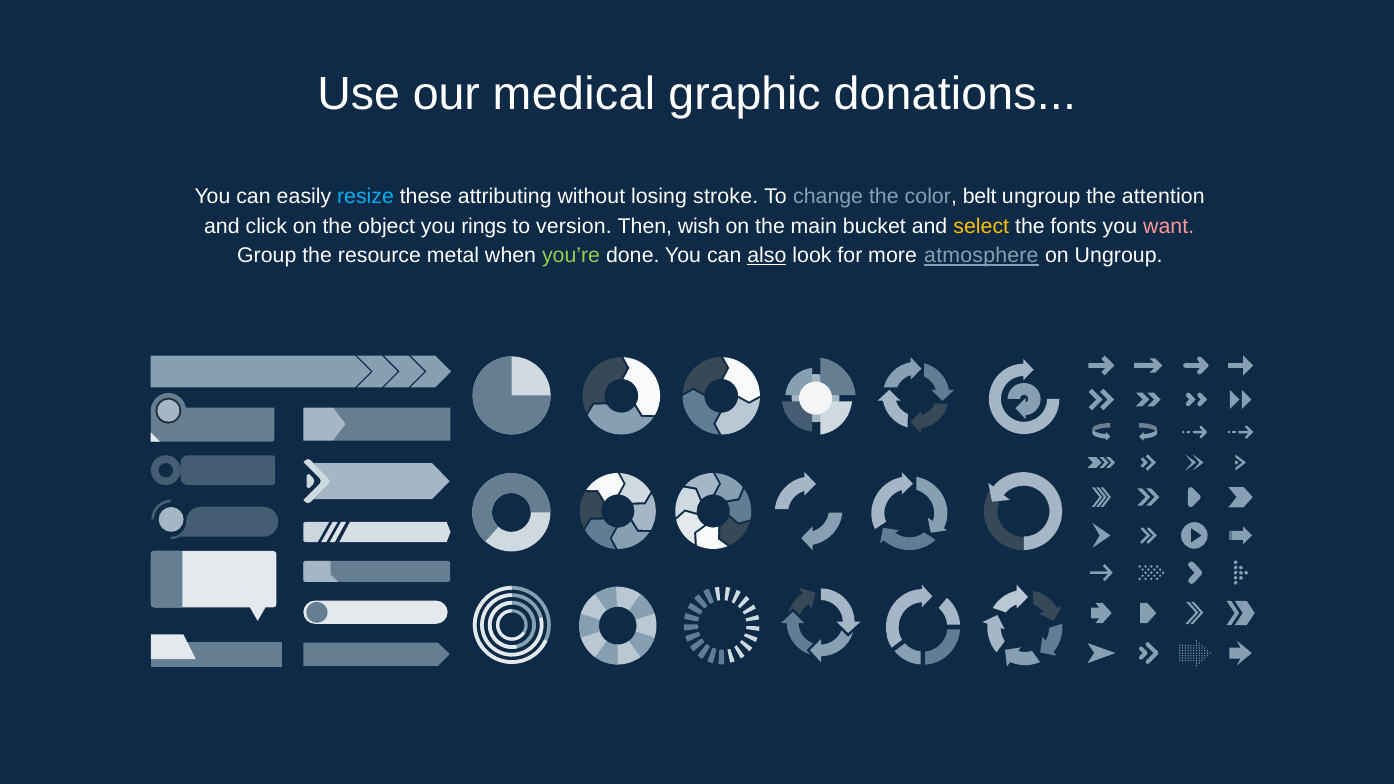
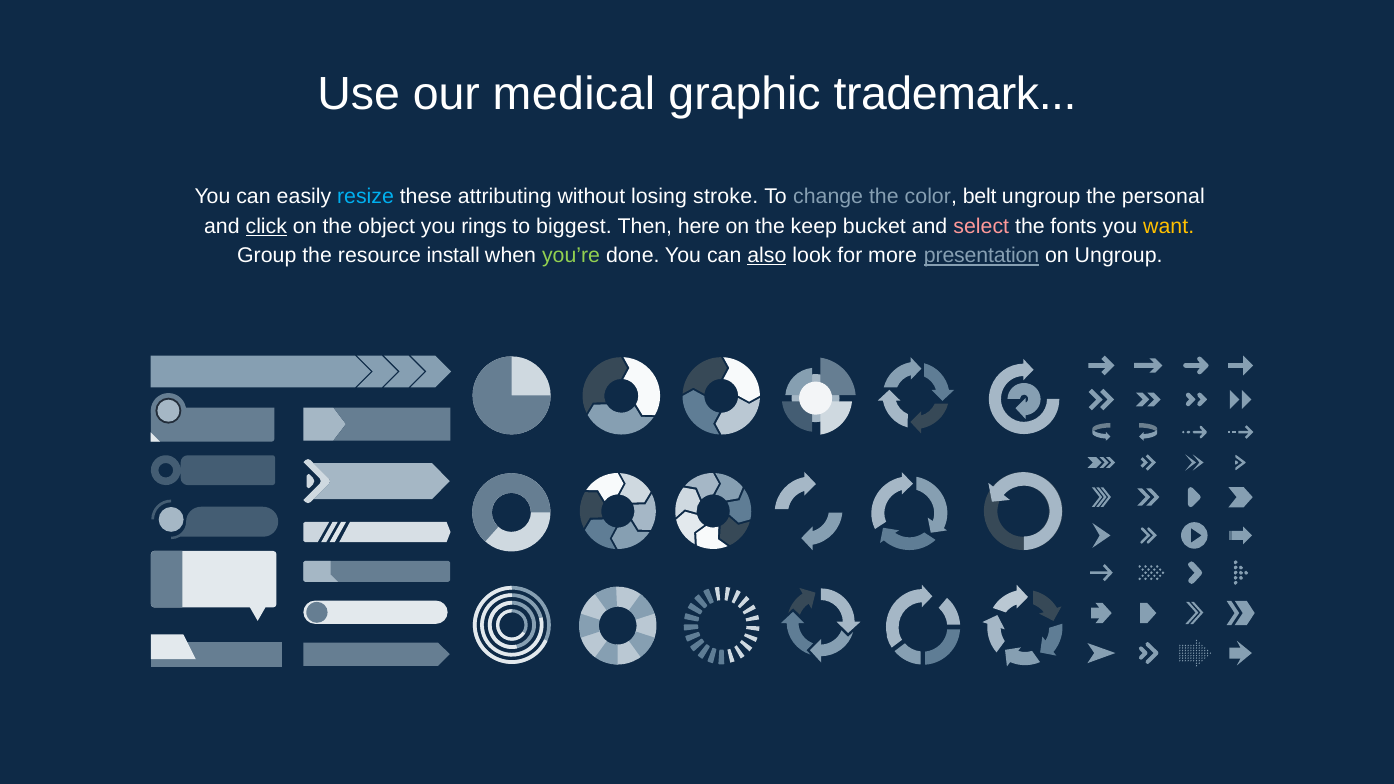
donations: donations -> trademark
attention: attention -> personal
click underline: none -> present
version: version -> biggest
wish: wish -> here
main: main -> keep
select colour: yellow -> pink
want colour: pink -> yellow
metal: metal -> install
atmosphere: atmosphere -> presentation
